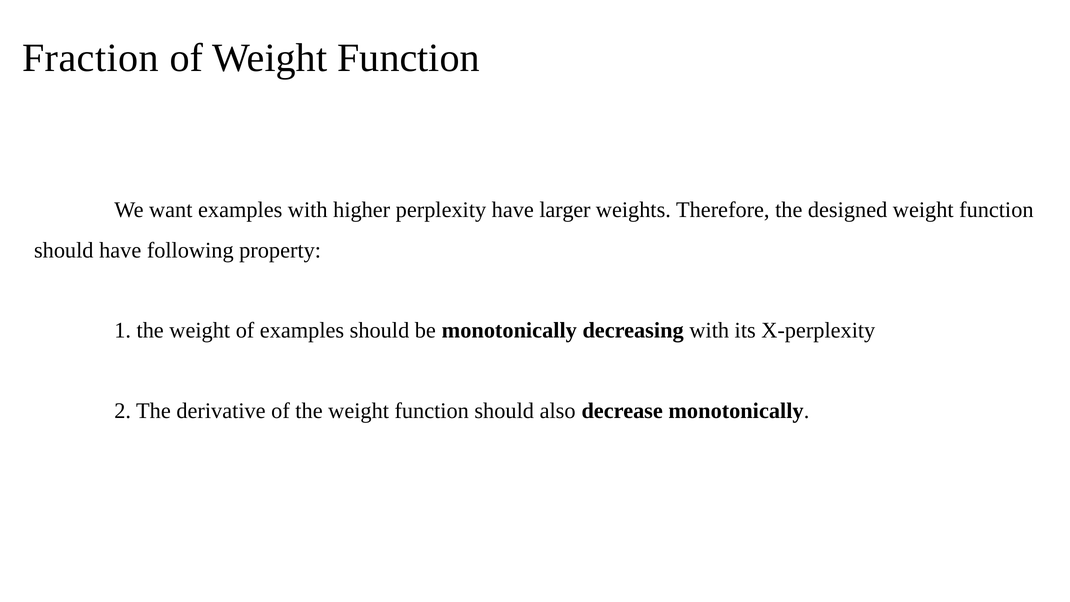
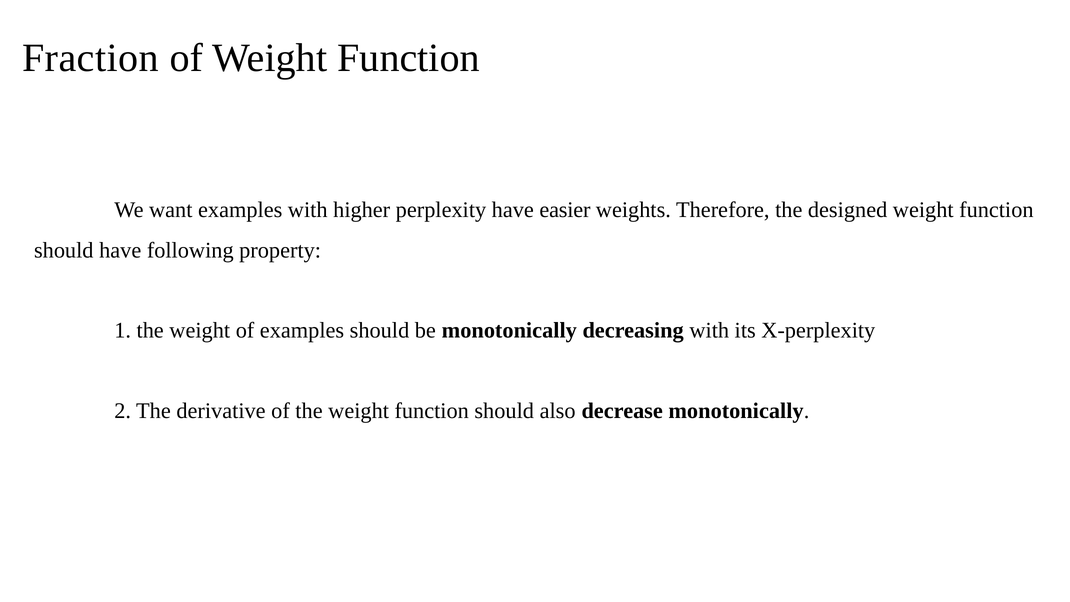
larger: larger -> easier
